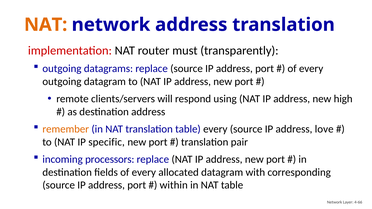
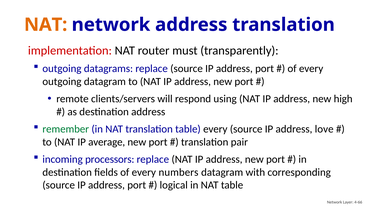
remember colour: orange -> green
specific: specific -> average
allocated: allocated -> numbers
within: within -> logical
